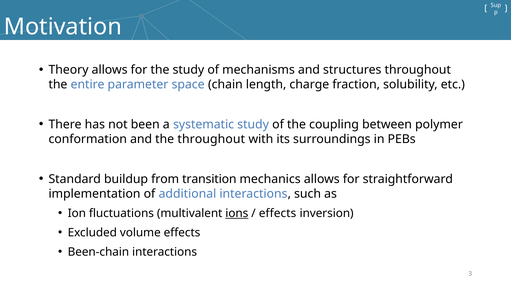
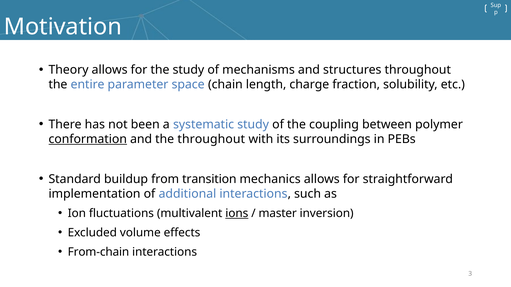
conformation underline: none -> present
effects at (278, 214): effects -> master
Been-chain: Been-chain -> From-chain
